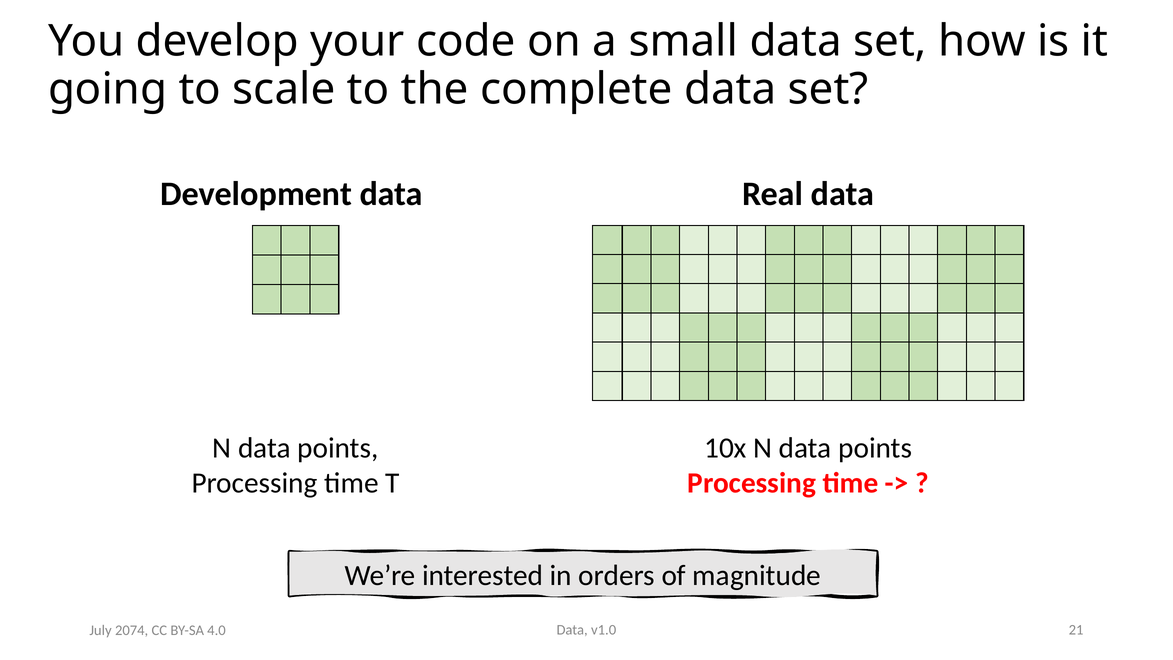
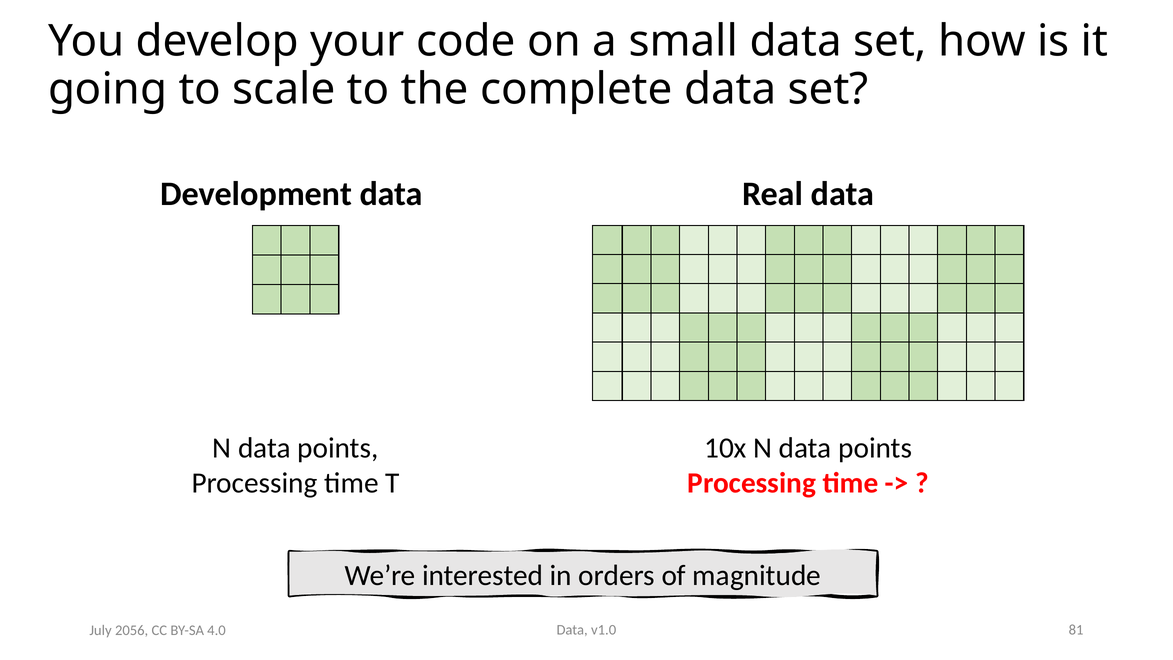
21: 21 -> 81
2074: 2074 -> 2056
